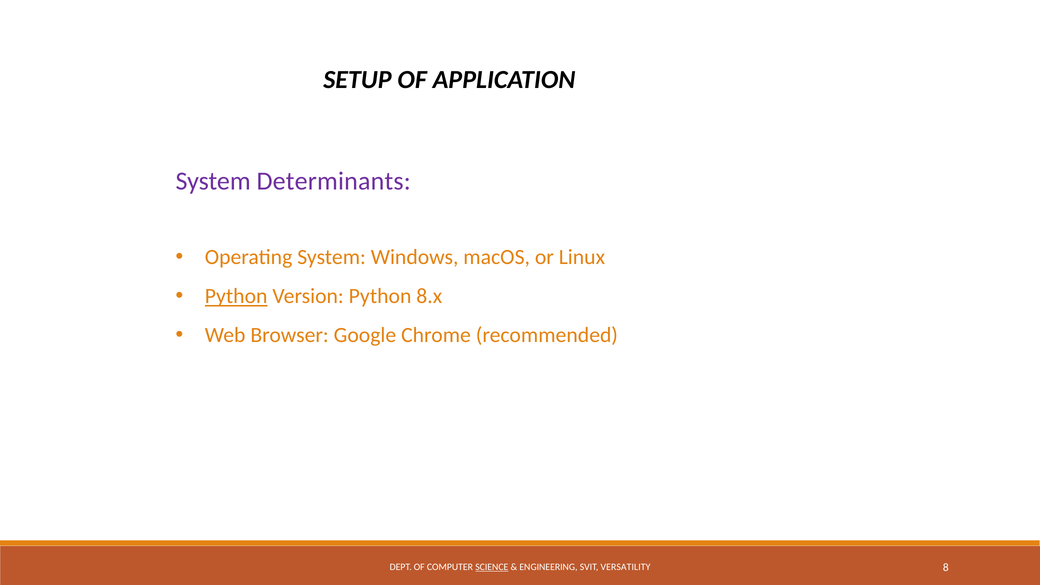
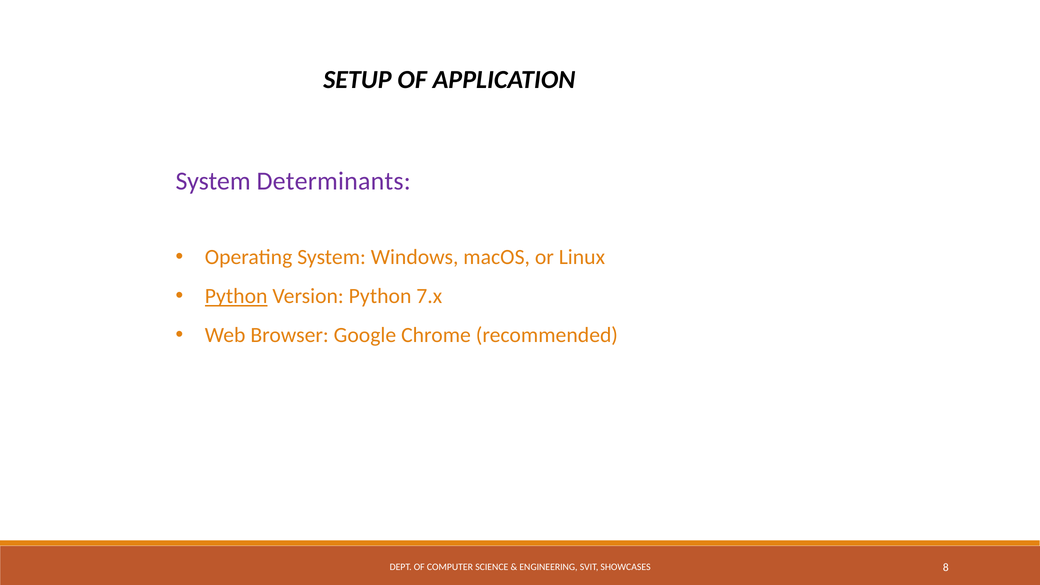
8.x: 8.x -> 7.x
SCIENCE underline: present -> none
VERSATILITY: VERSATILITY -> SHOWCASES
